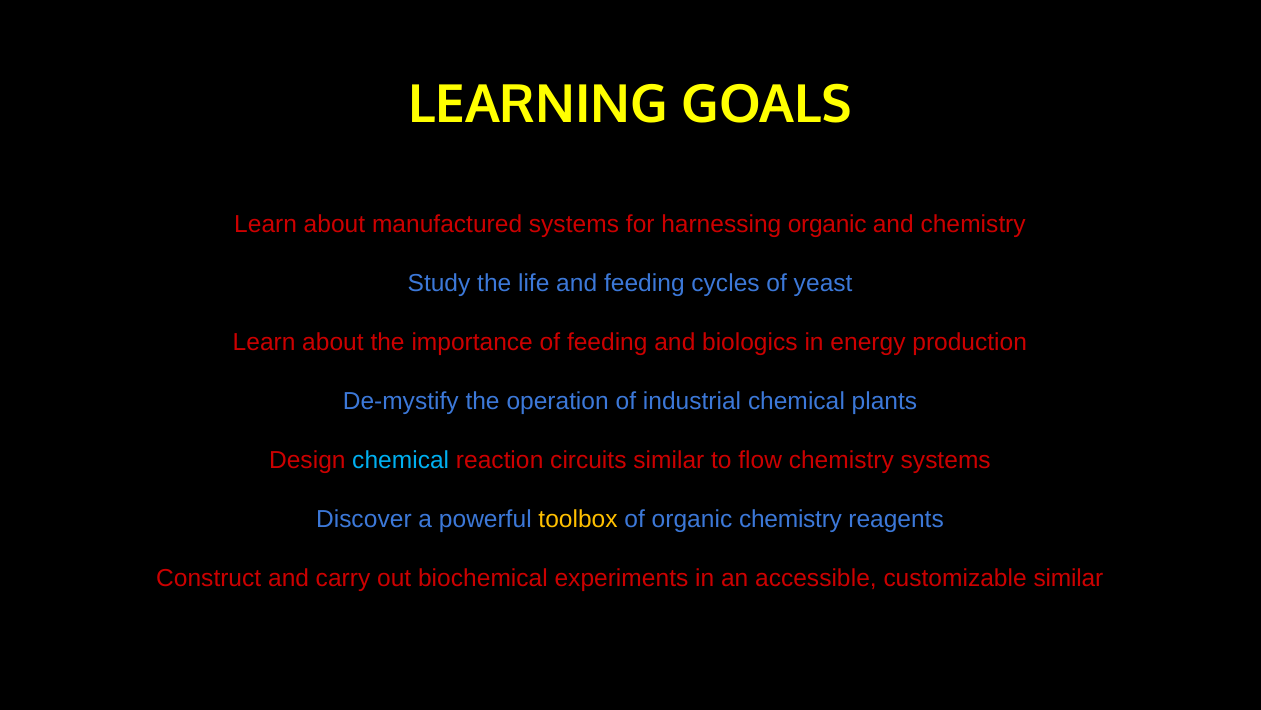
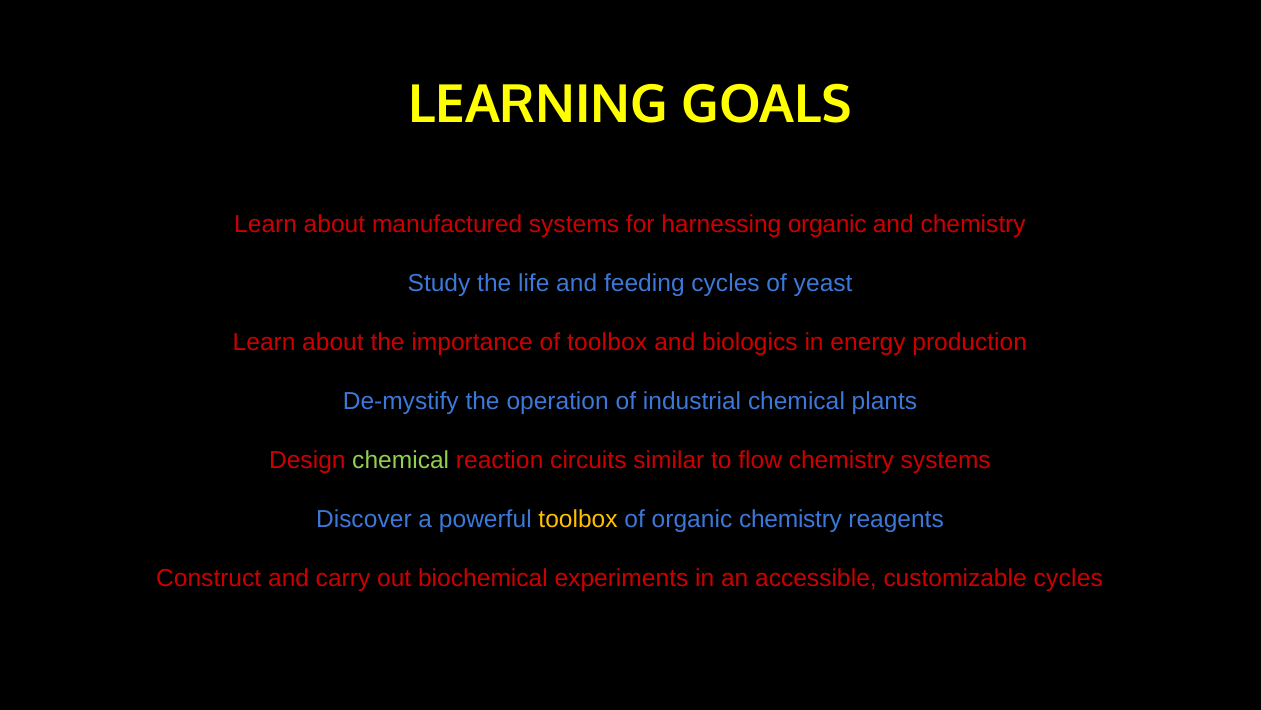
of feeding: feeding -> toolbox
chemical at (401, 460) colour: light blue -> light green
customizable similar: similar -> cycles
